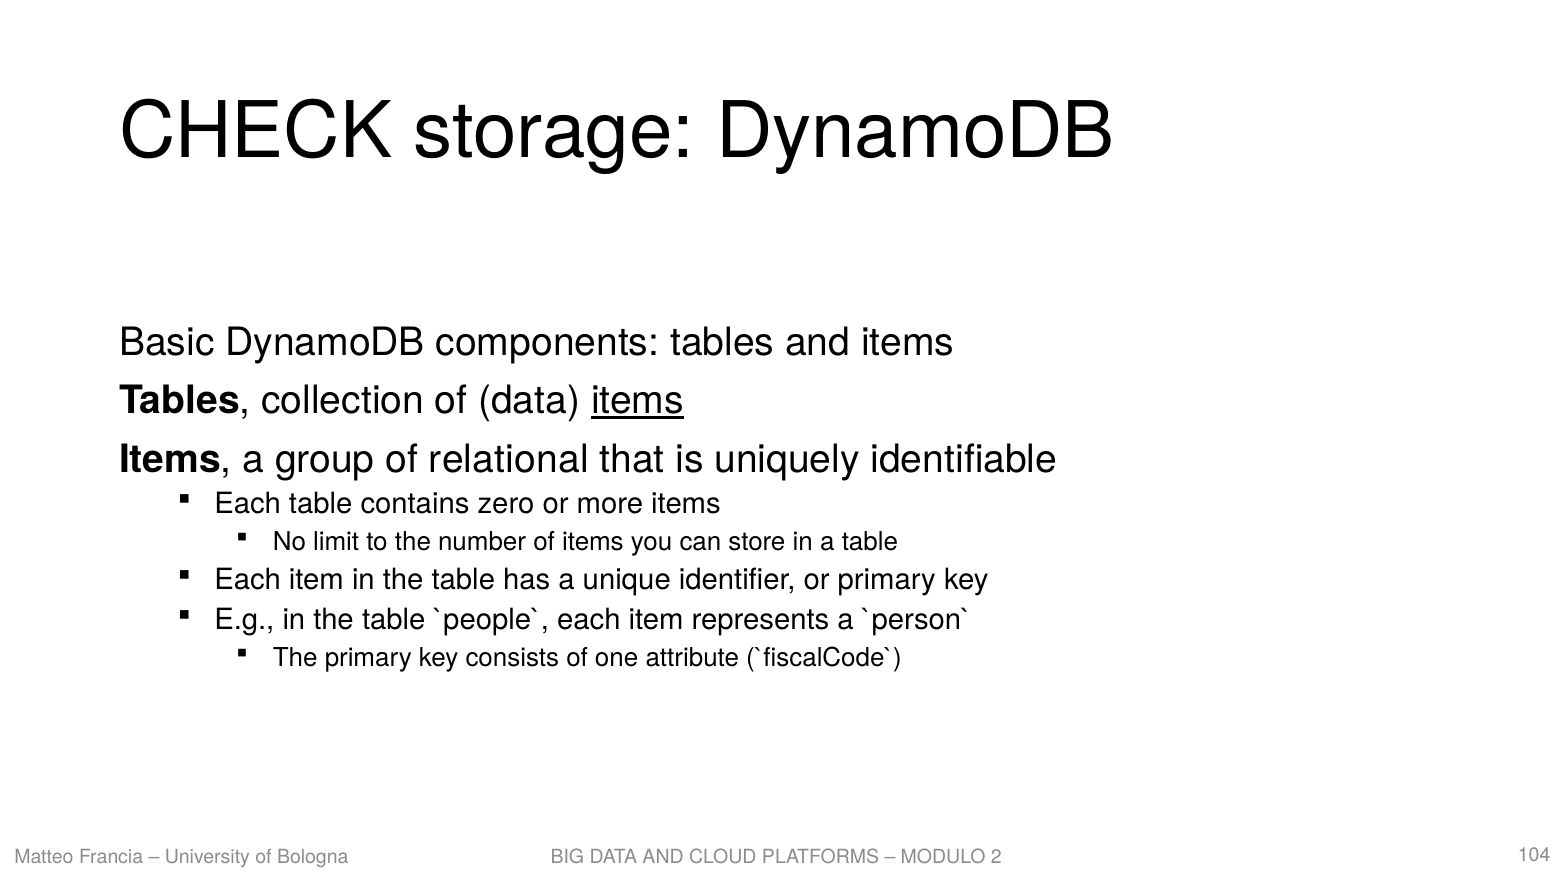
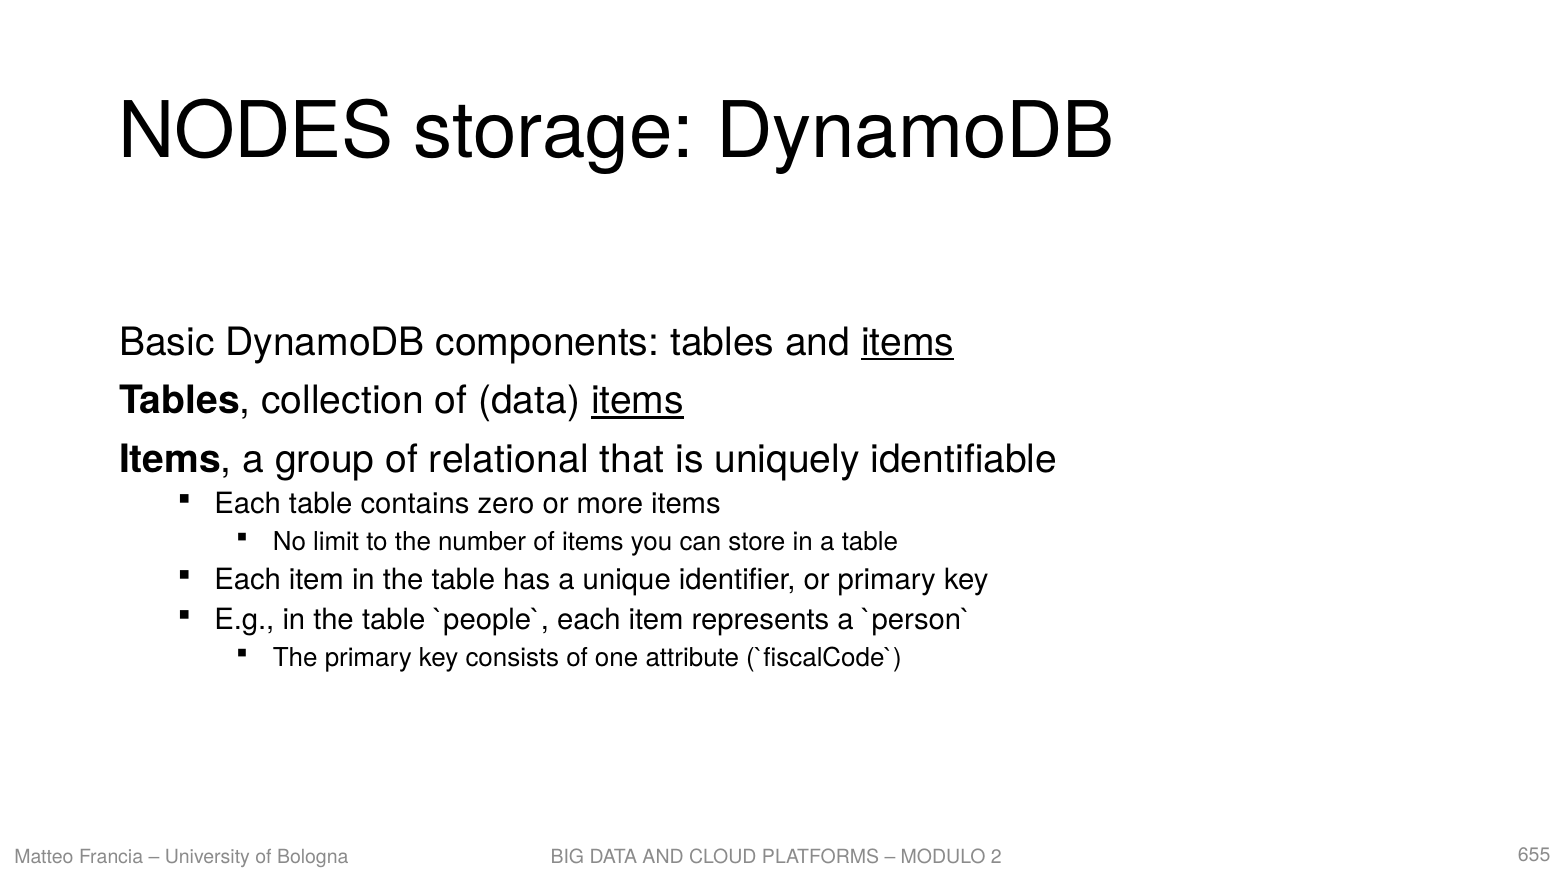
CHECK: CHECK -> NODES
items at (908, 342) underline: none -> present
104: 104 -> 655
